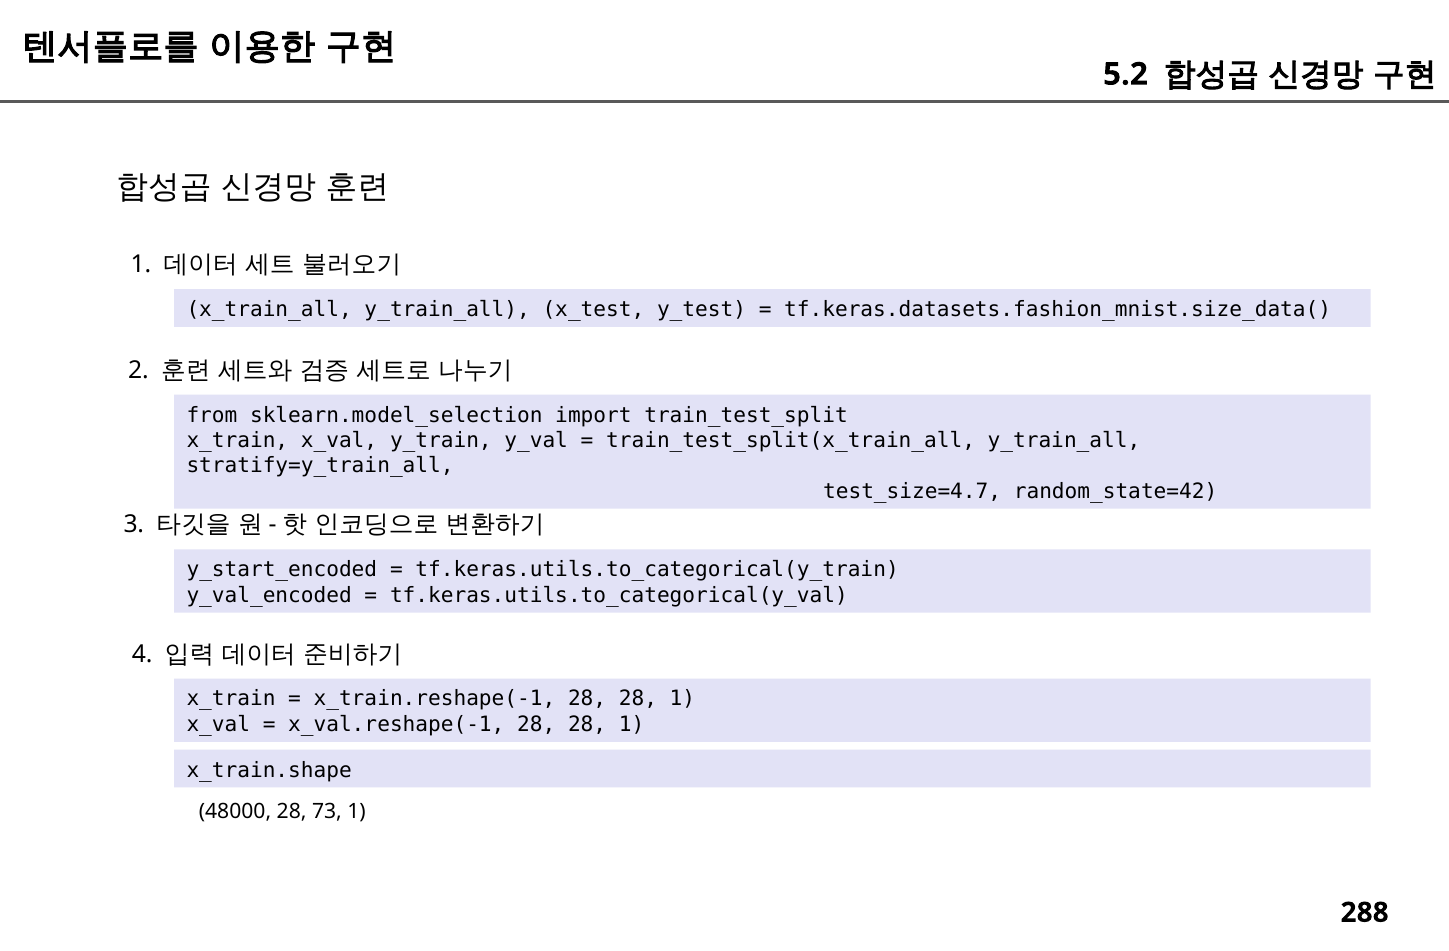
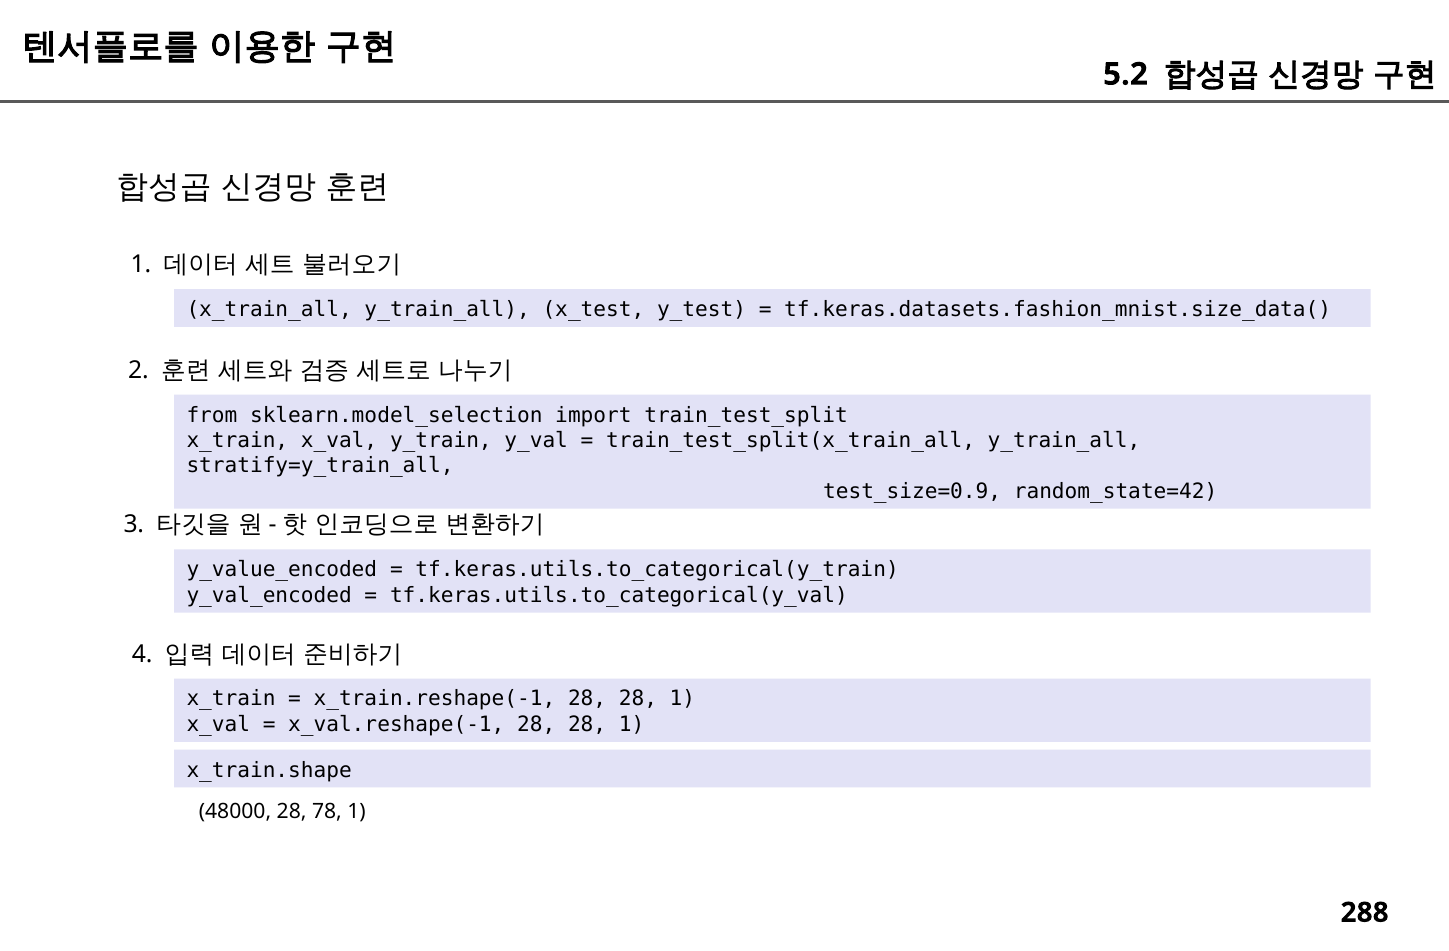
test_size=4.7: test_size=4.7 -> test_size=0.9
y_start_encoded: y_start_encoded -> y_value_encoded
73: 73 -> 78
